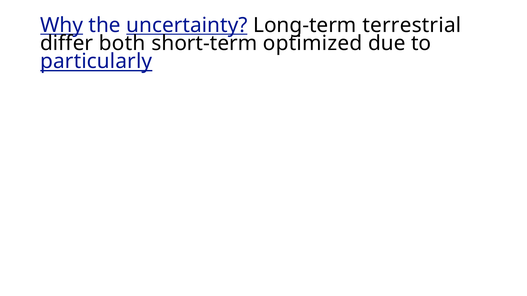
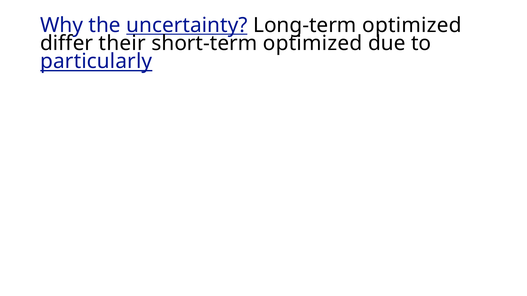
Why underline: present -> none
Long-term terrestrial: terrestrial -> optimized
both: both -> their
